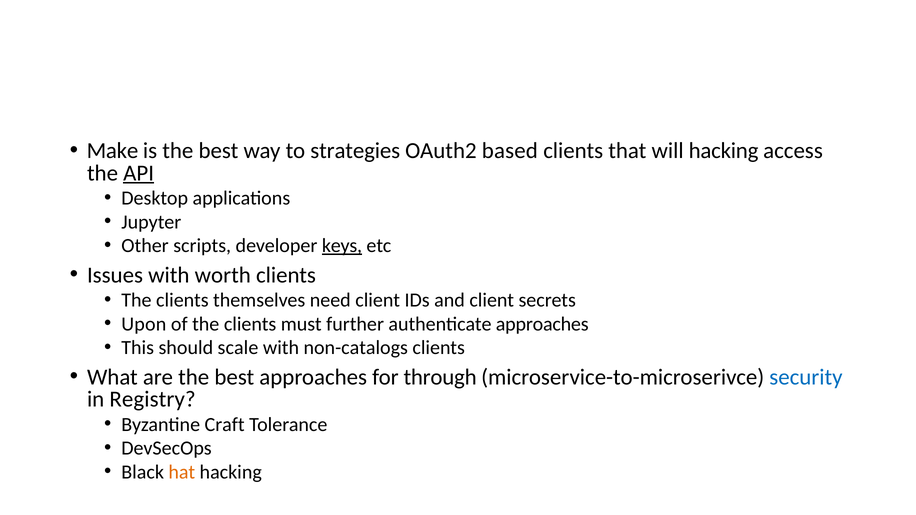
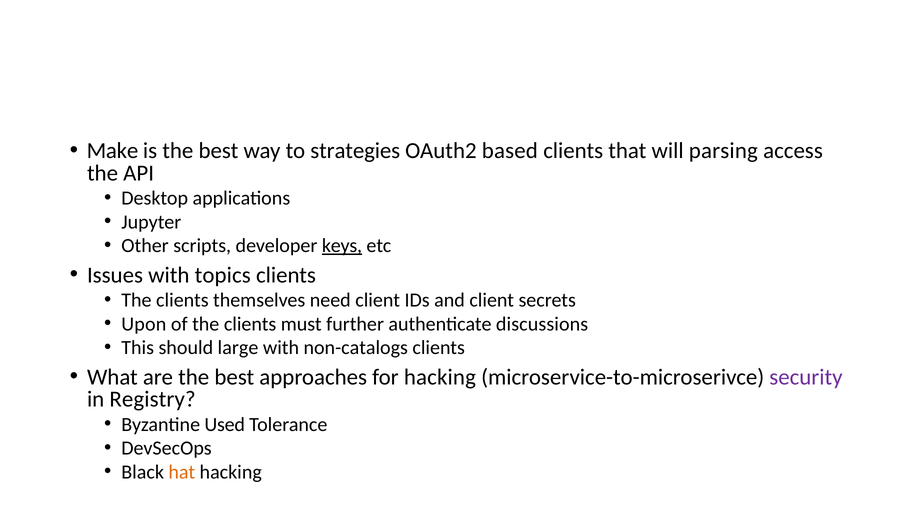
will hacking: hacking -> parsing
API underline: present -> none
with worth: worth -> topics
authenticate approaches: approaches -> discussions
scale: scale -> large
for through: through -> hacking
security at (806, 377) colour: blue -> purple
Craft: Craft -> Used
